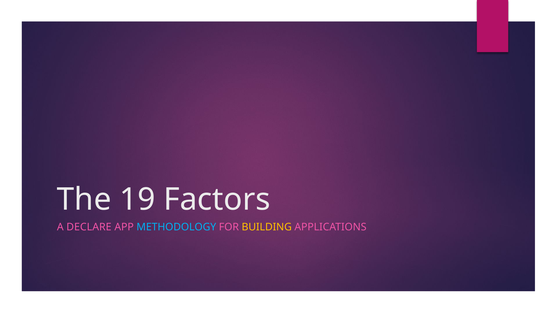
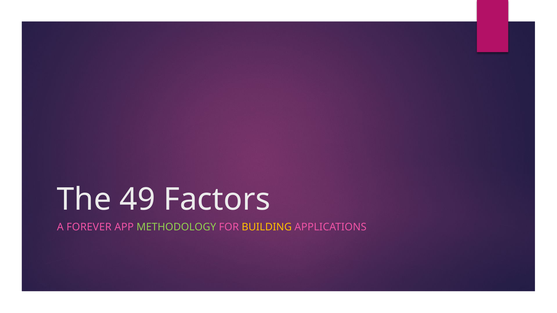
19: 19 -> 49
DECLARE: DECLARE -> FOREVER
METHODOLOGY colour: light blue -> light green
